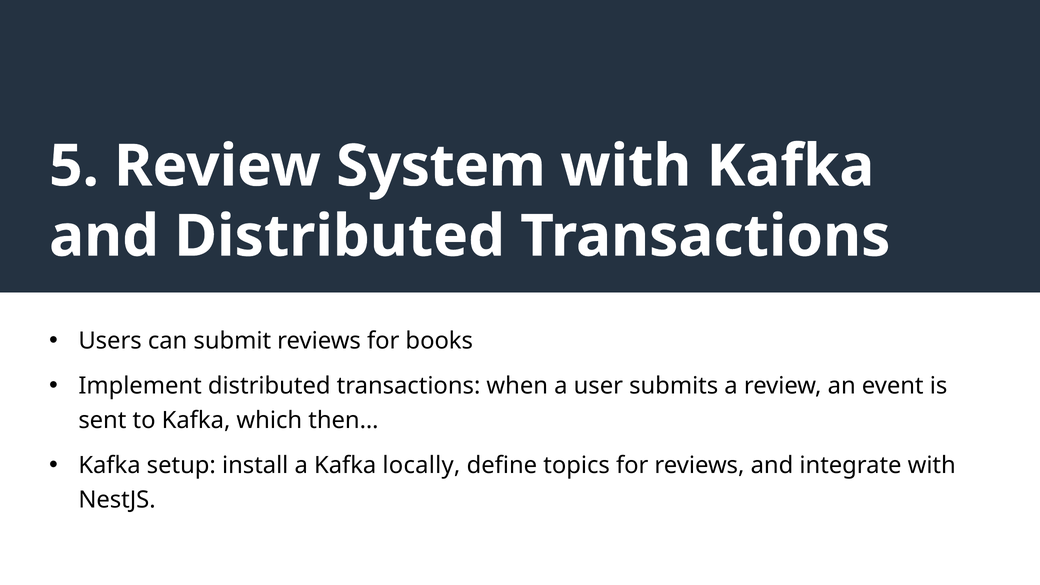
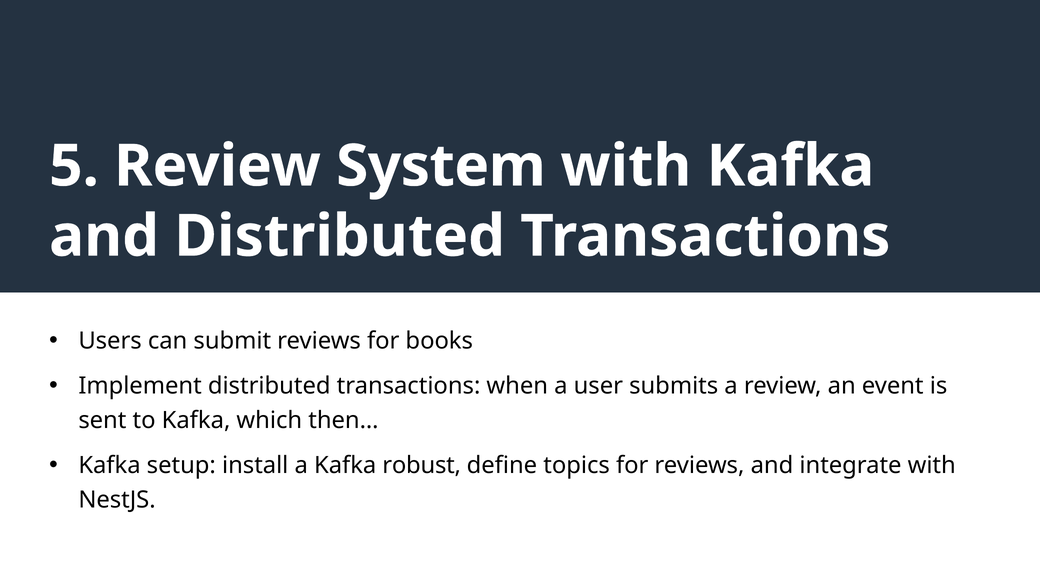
locally: locally -> robust
